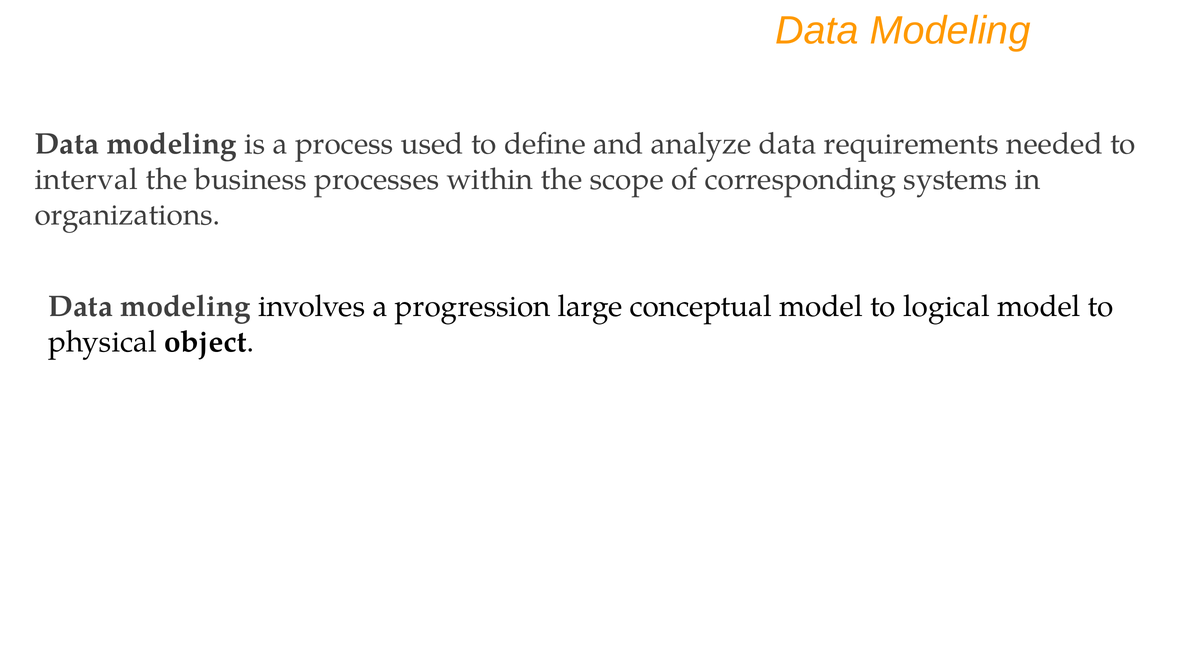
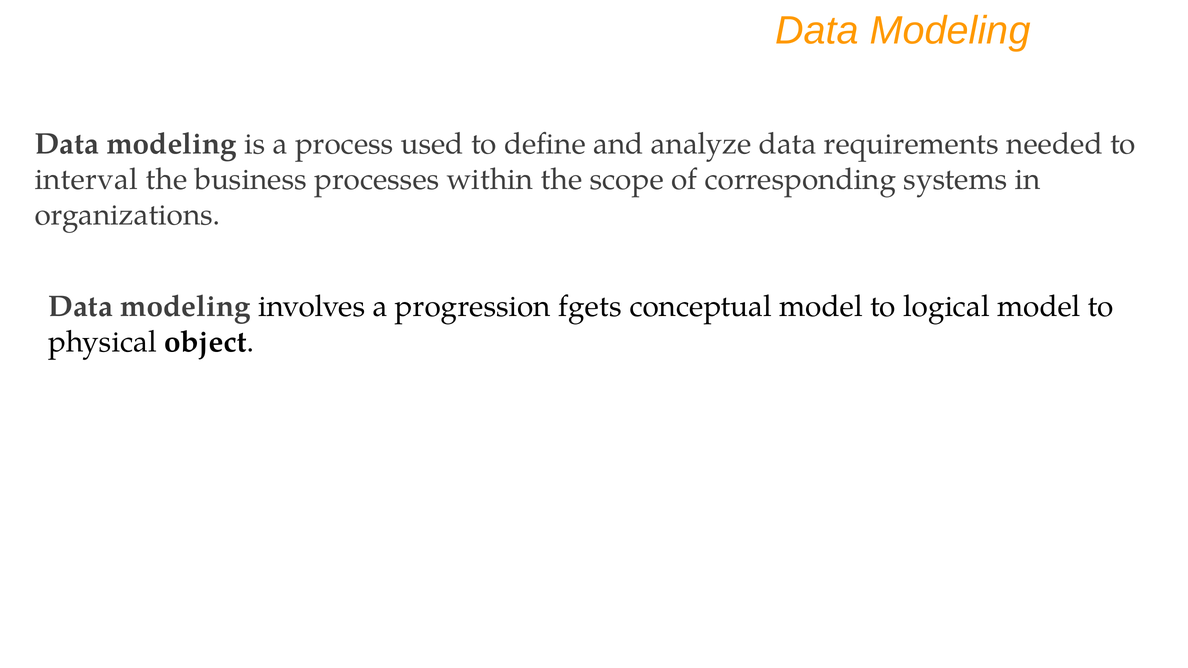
large: large -> fgets
